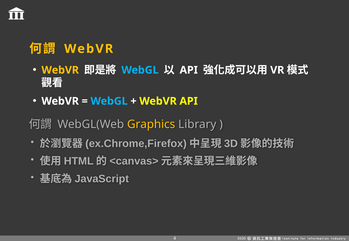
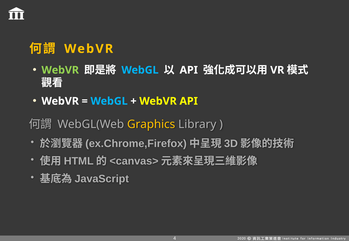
WebVR at (60, 70) colour: yellow -> light green
